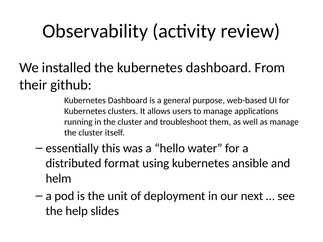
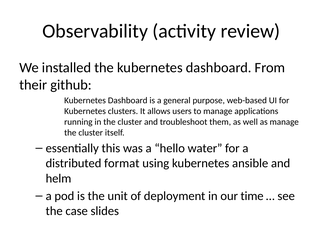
next: next -> time
help: help -> case
